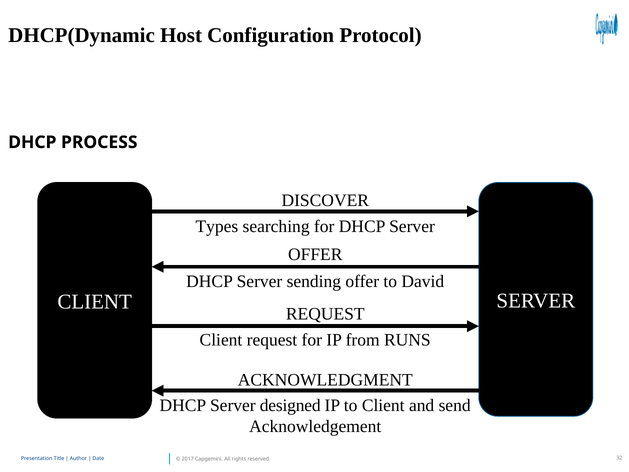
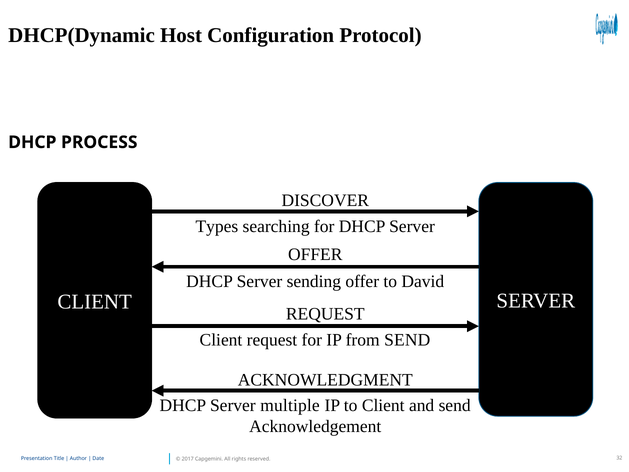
from RUNS: RUNS -> SEND
designed: designed -> multiple
